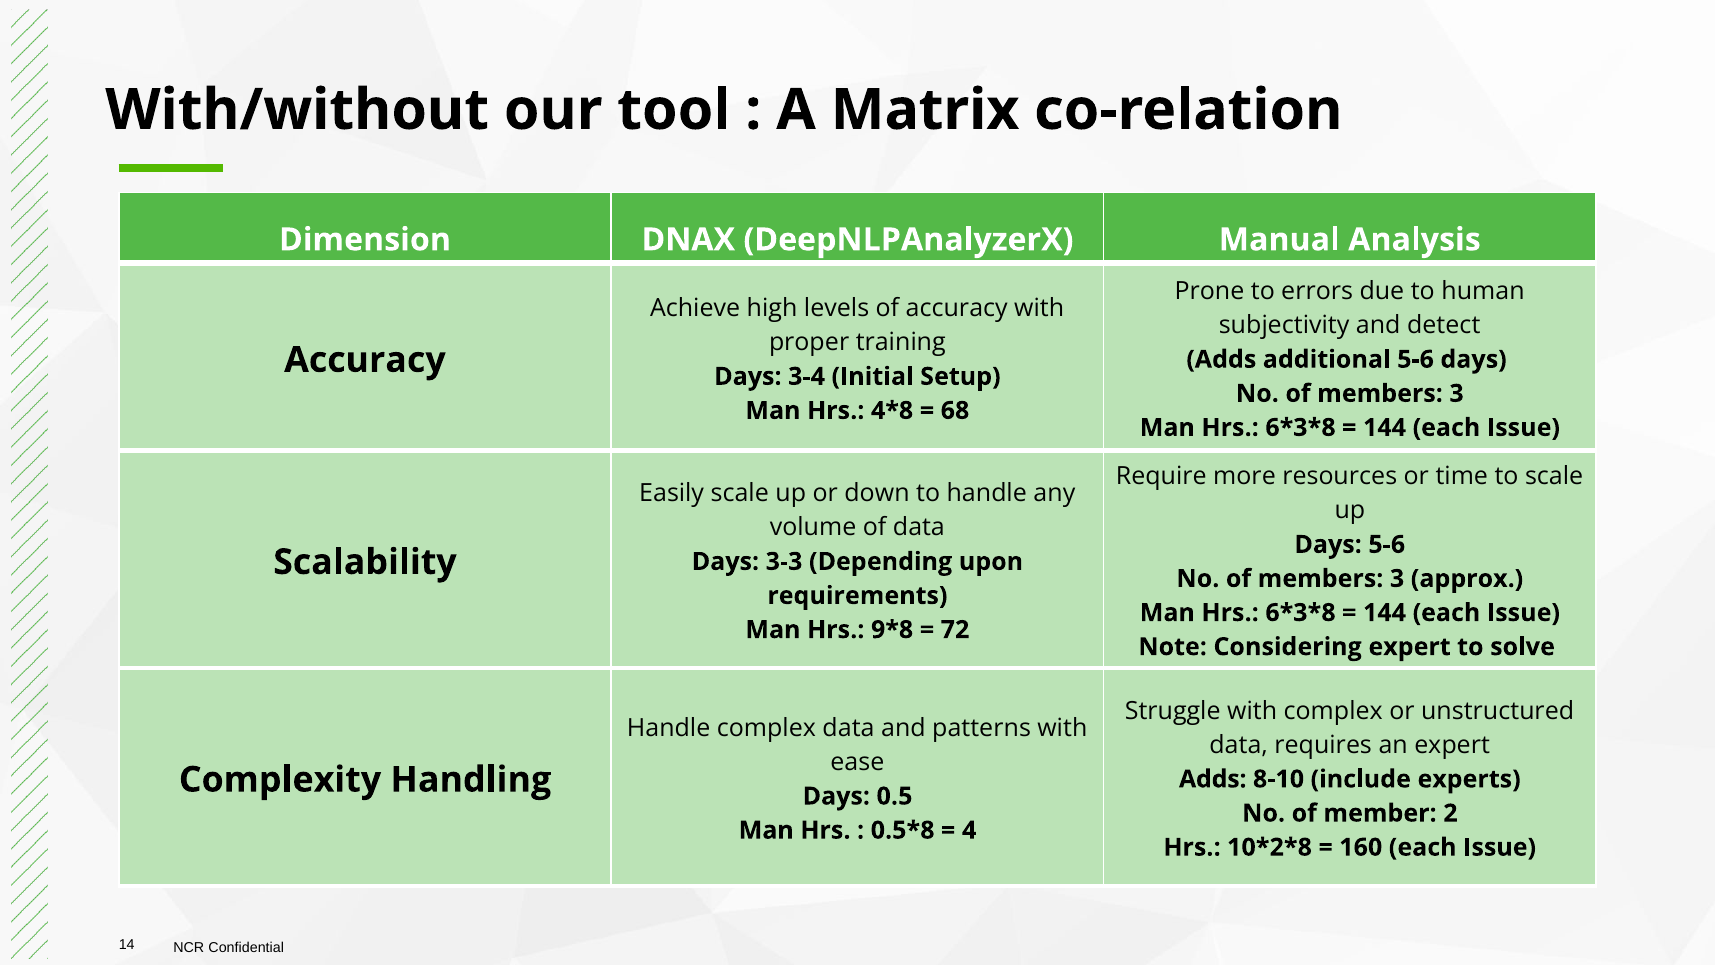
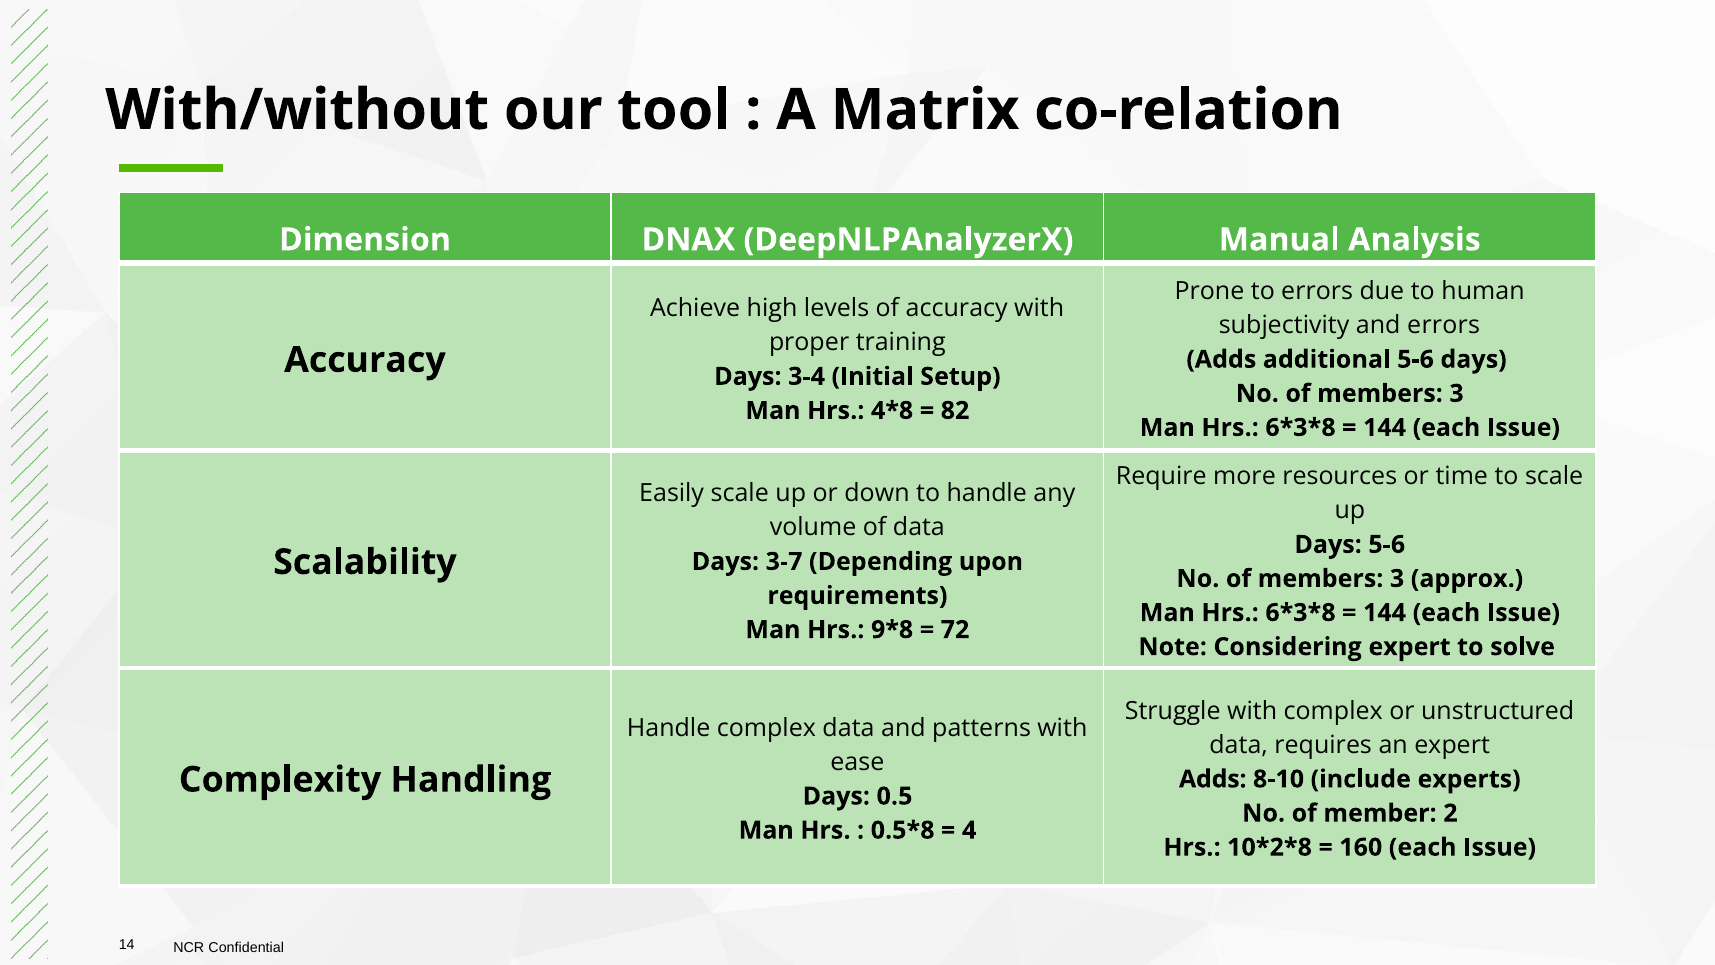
and detect: detect -> errors
68: 68 -> 82
3-3: 3-3 -> 3-7
